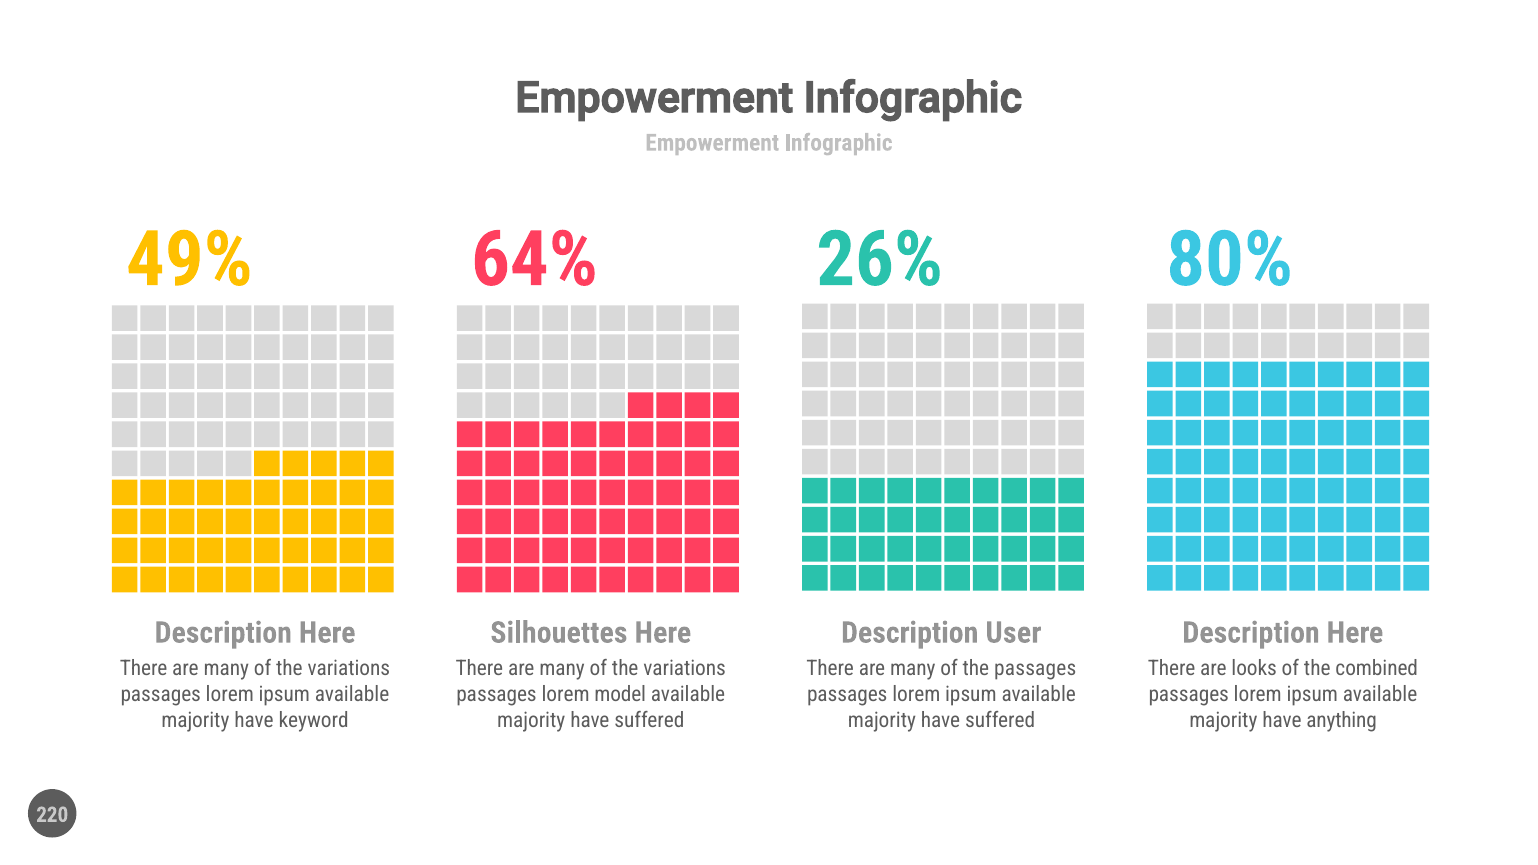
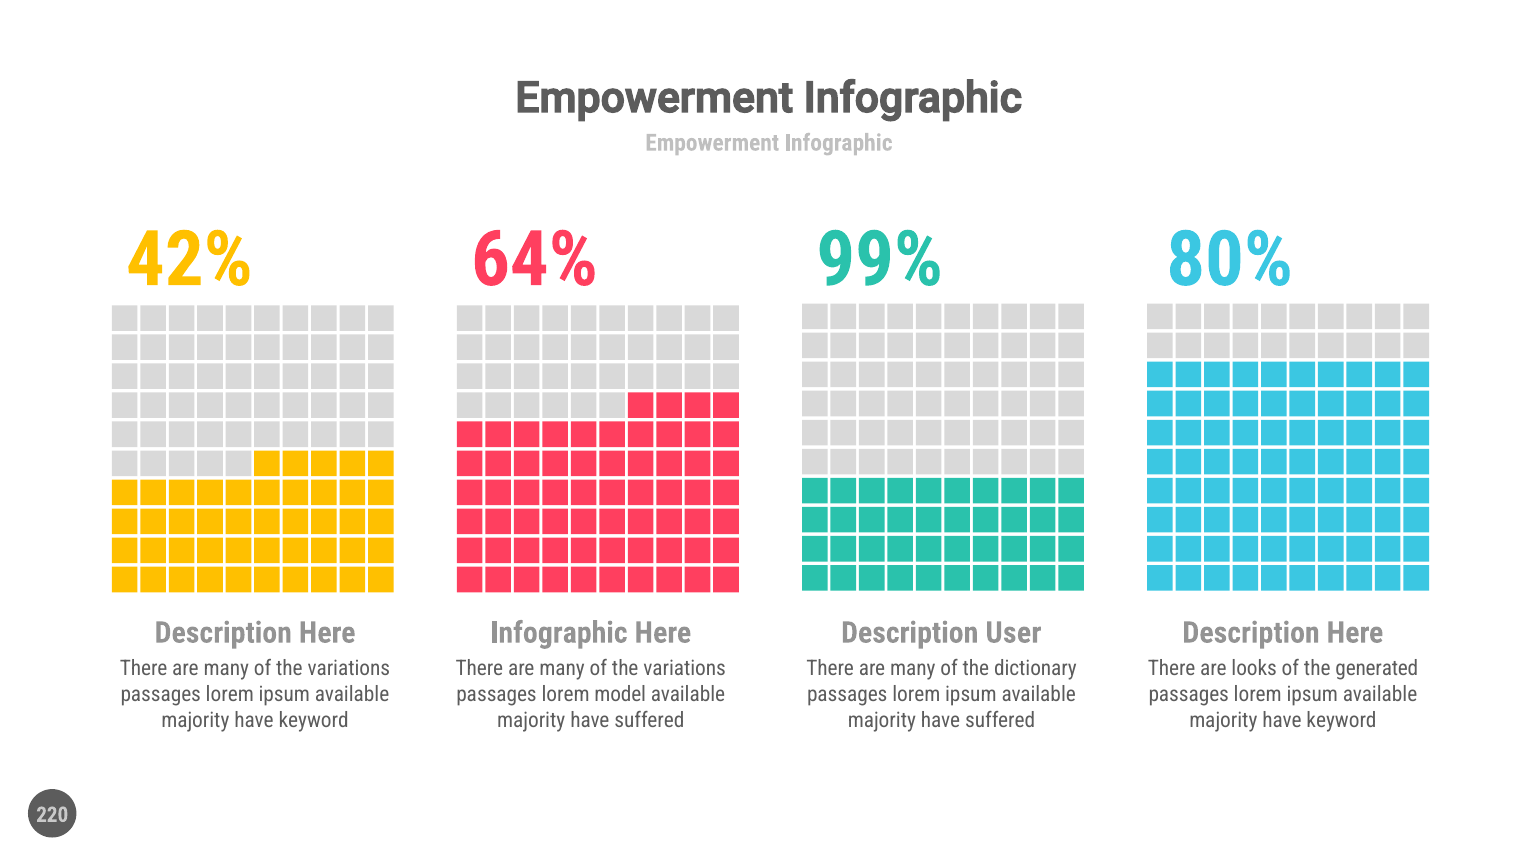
49%: 49% -> 42%
26%: 26% -> 99%
Silhouettes at (559, 633): Silhouettes -> Infographic
the passages: passages -> dictionary
combined: combined -> generated
anything at (1342, 720): anything -> keyword
